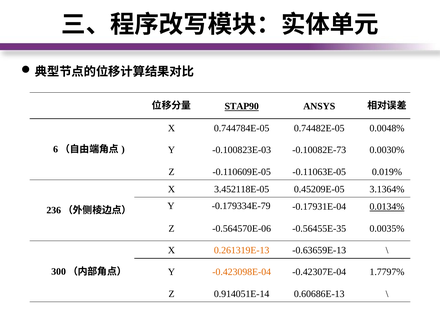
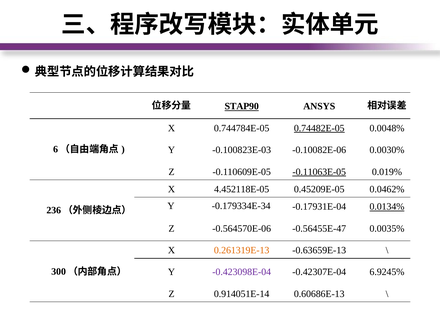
0.74482E-05 underline: none -> present
-0.10082E-73: -0.10082E-73 -> -0.10082E-06
-0.11063E-05 underline: none -> present
3.452118E-05: 3.452118E-05 -> 4.452118E-05
3.1364%: 3.1364% -> 0.0462%
-0.179334E-79: -0.179334E-79 -> -0.179334E-34
-0.56455E-35: -0.56455E-35 -> -0.56455E-47
-0.423098E-04 colour: orange -> purple
1.7797%: 1.7797% -> 6.9245%
